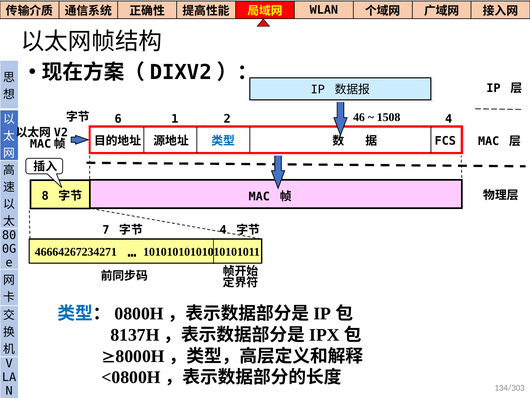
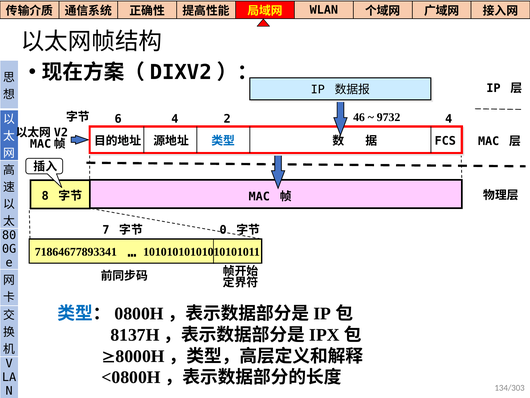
1508: 1508 -> 9732
6 1: 1 -> 4
4 at (223, 230): 4 -> 0
46664267234271: 46664267234271 -> 71864677893341
